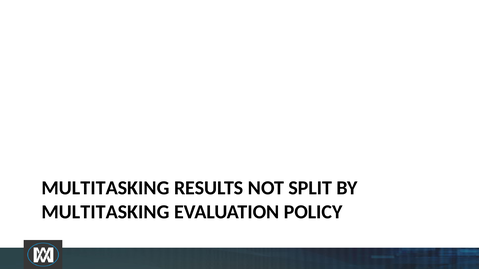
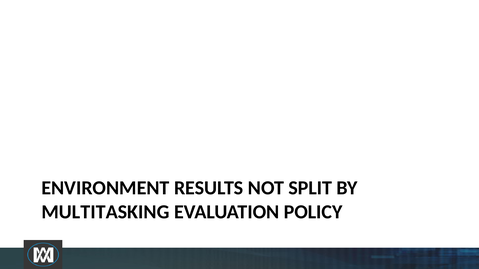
MULTITASKING at (105, 188): MULTITASKING -> ENVIRONMENT
